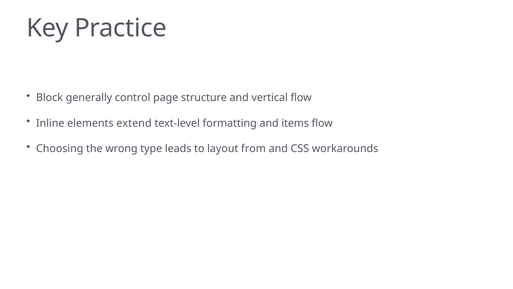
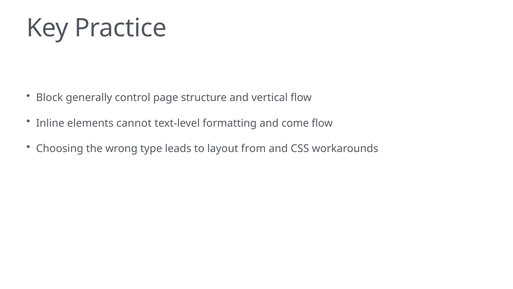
extend: extend -> cannot
items: items -> come
